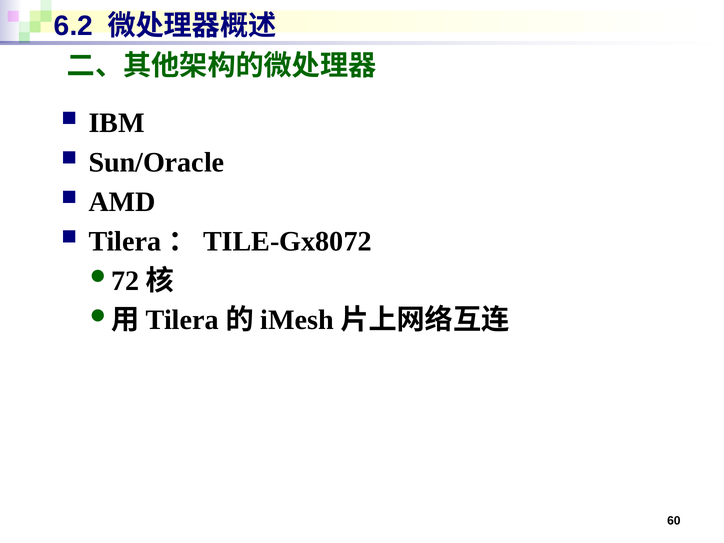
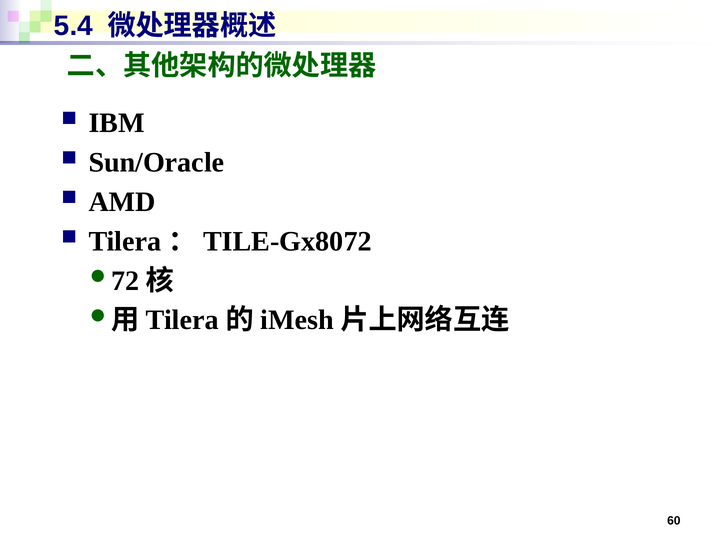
6.2: 6.2 -> 5.4
